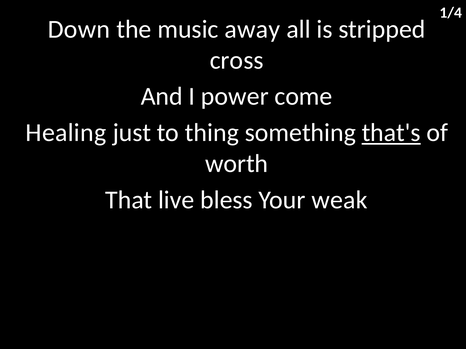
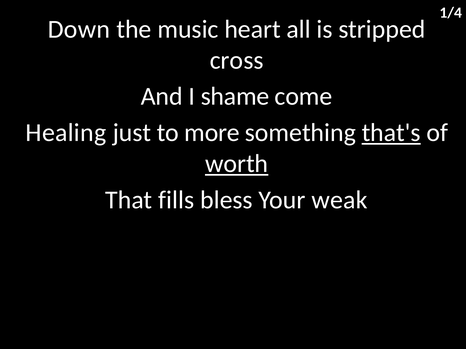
away: away -> heart
power: power -> shame
thing: thing -> more
worth underline: none -> present
live: live -> fills
